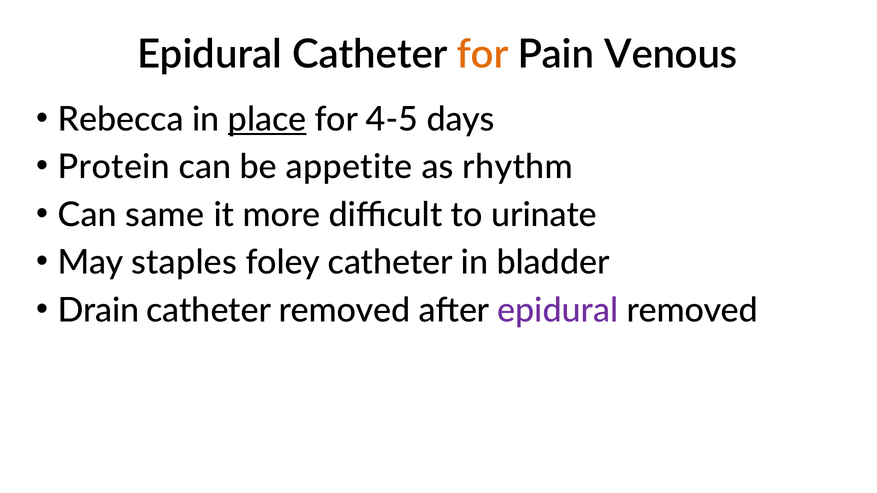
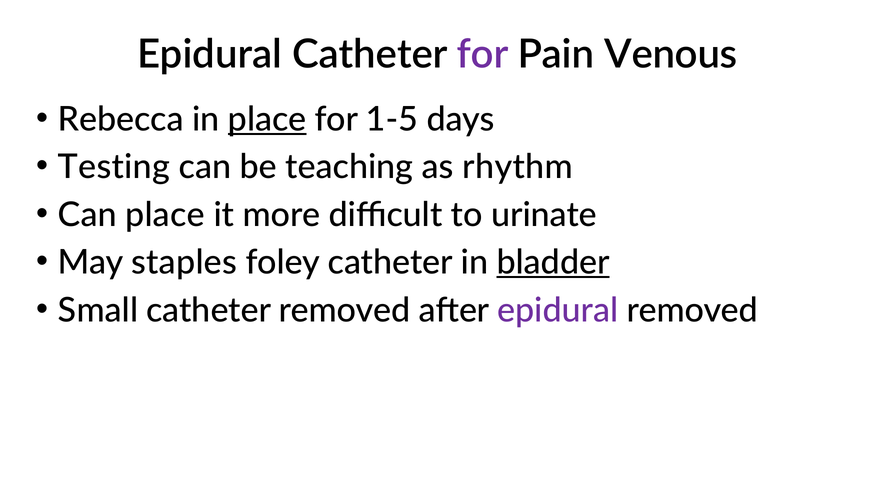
for at (483, 54) colour: orange -> purple
4-5: 4-5 -> 1-5
Protein: Protein -> Testing
appetite: appetite -> teaching
Can same: same -> place
bladder underline: none -> present
Drain: Drain -> Small
